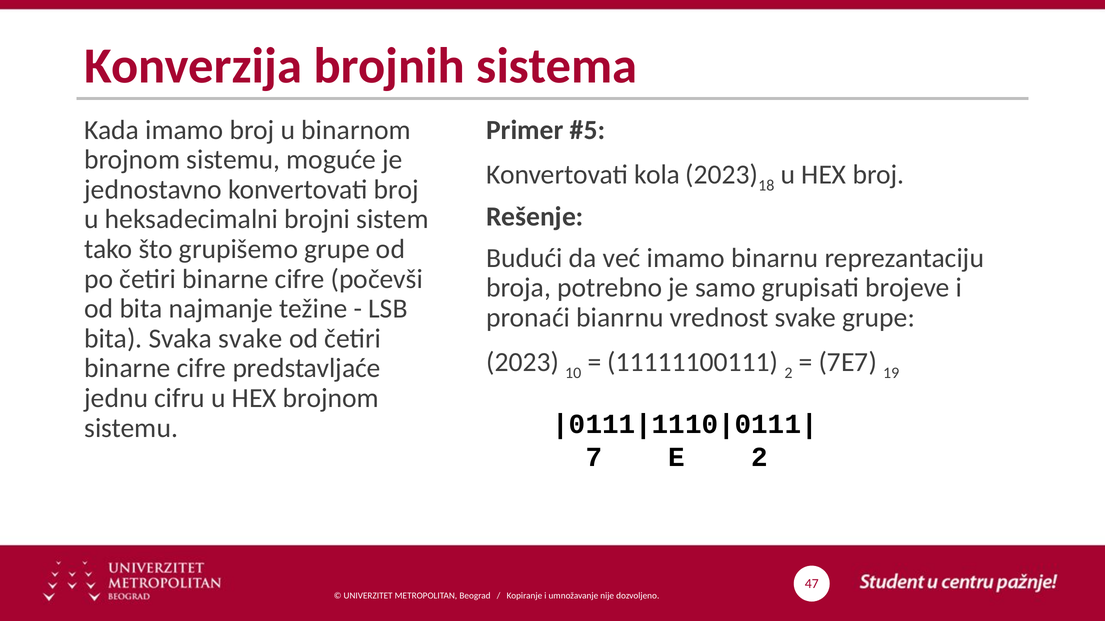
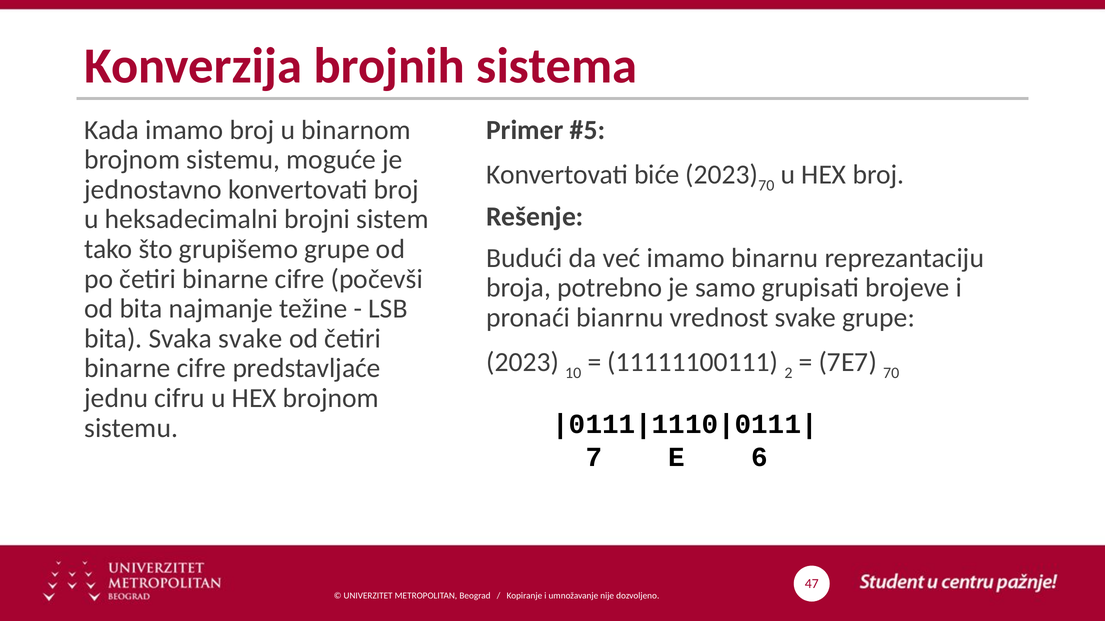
kola: kola -> biće
2023 18: 18 -> 70
7E7 19: 19 -> 70
E 2: 2 -> 6
